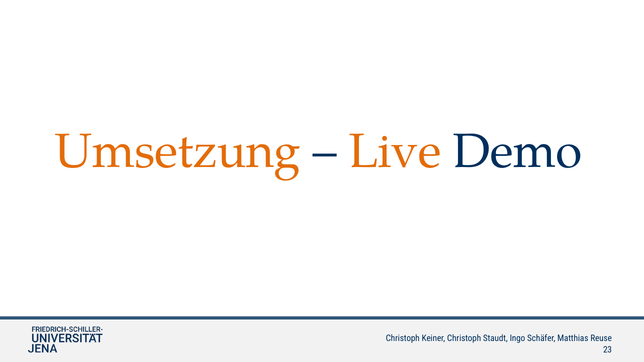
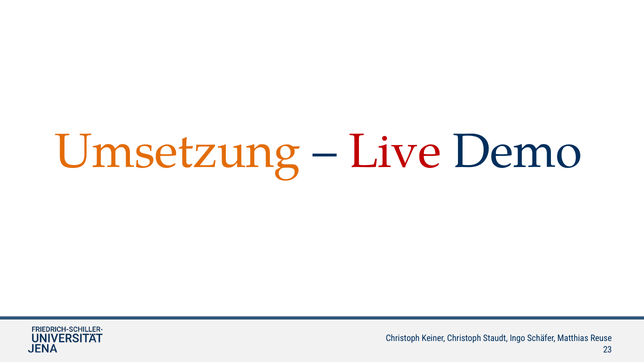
Live colour: orange -> red
